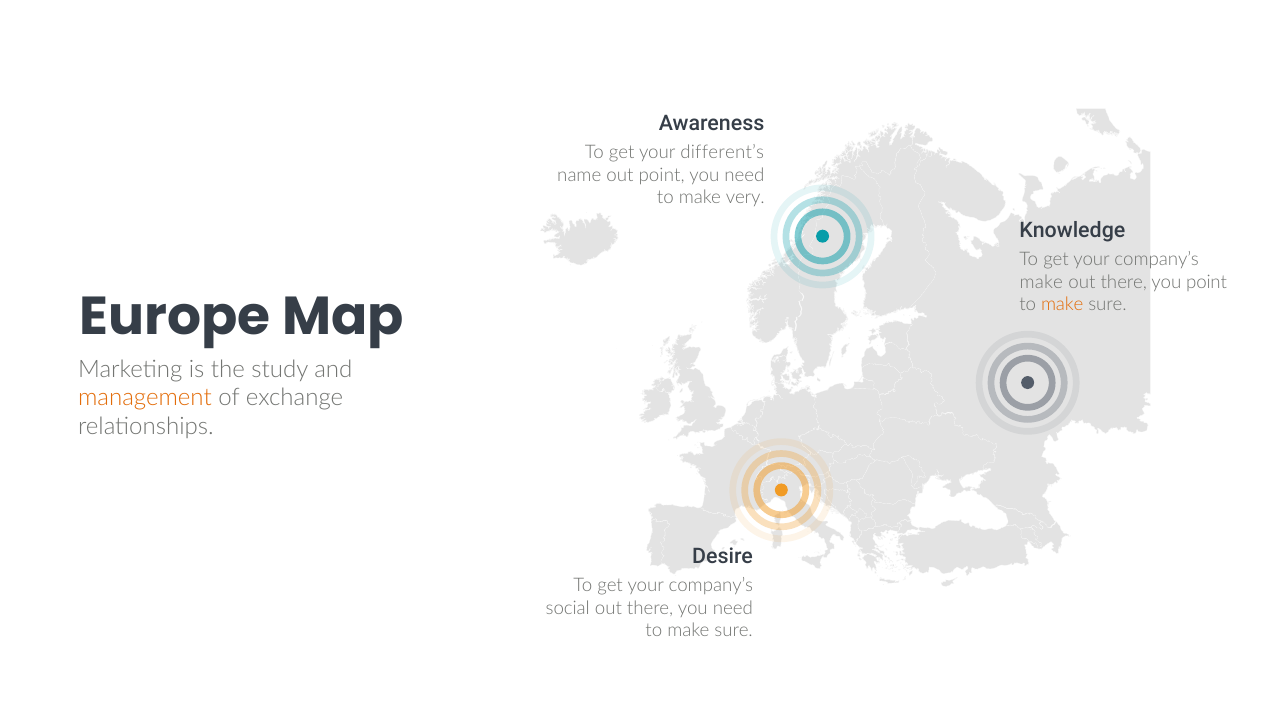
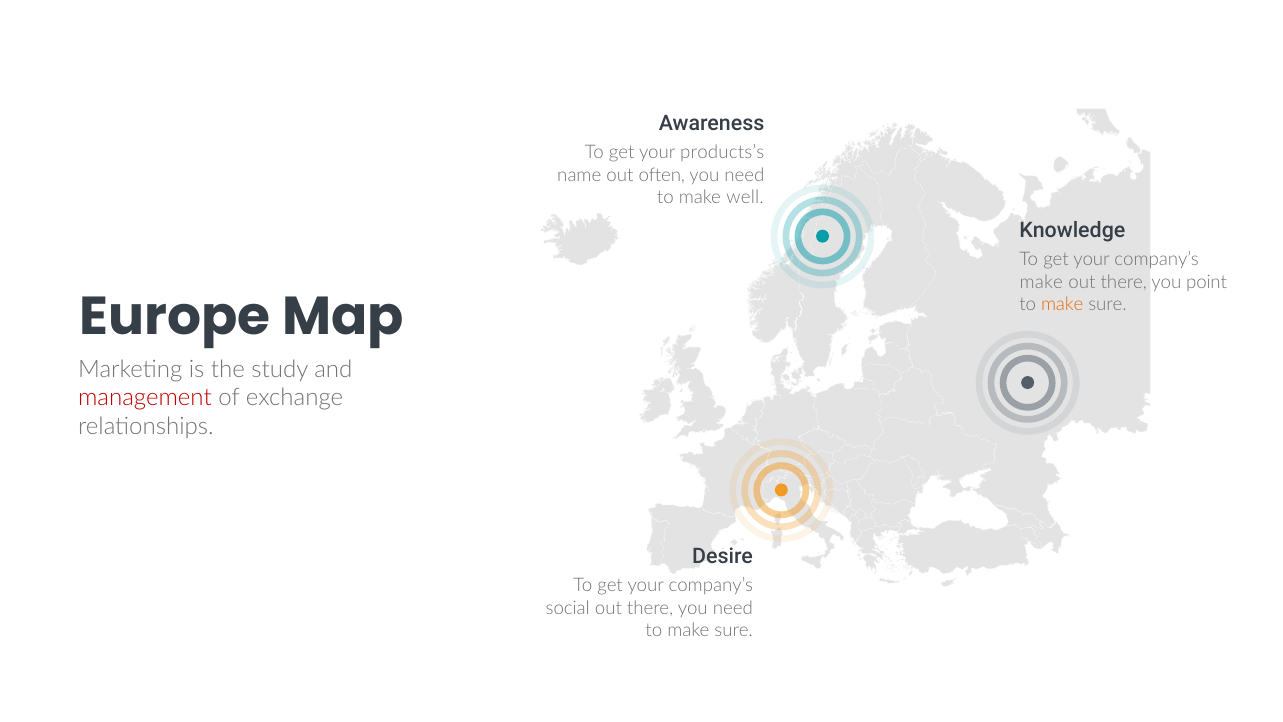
different’s: different’s -> products’s
out point: point -> often
very: very -> well
management colour: orange -> red
